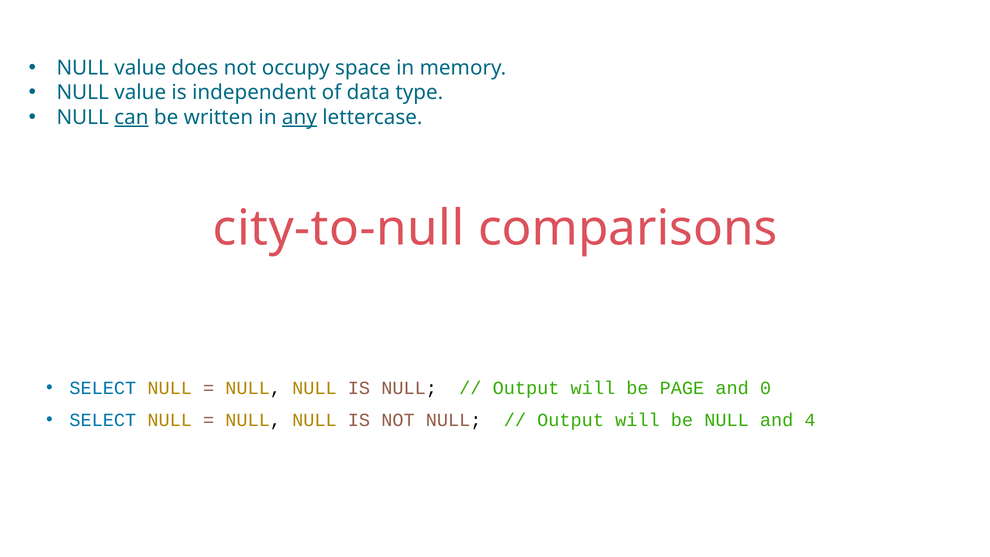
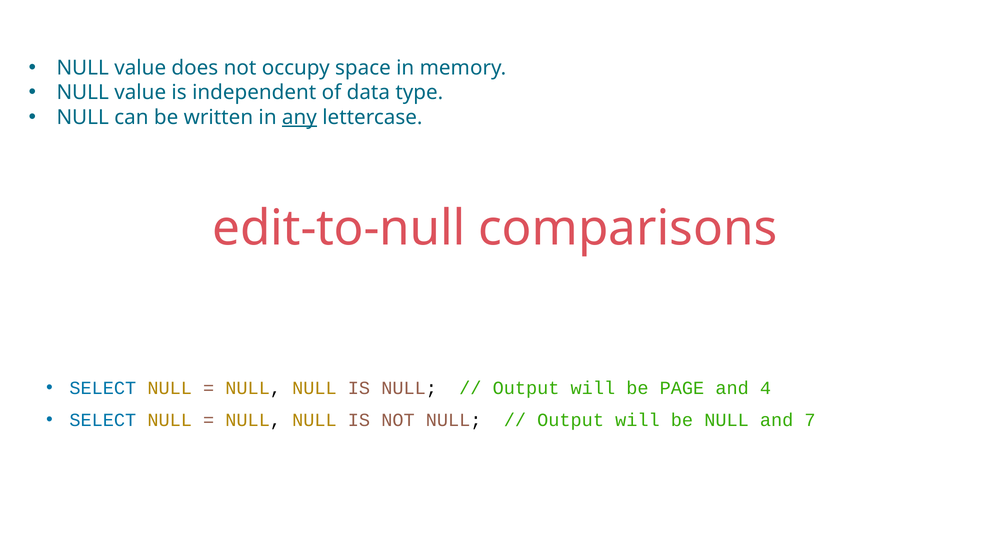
can underline: present -> none
city-to-null: city-to-null -> edit-to-null
0: 0 -> 4
4: 4 -> 7
